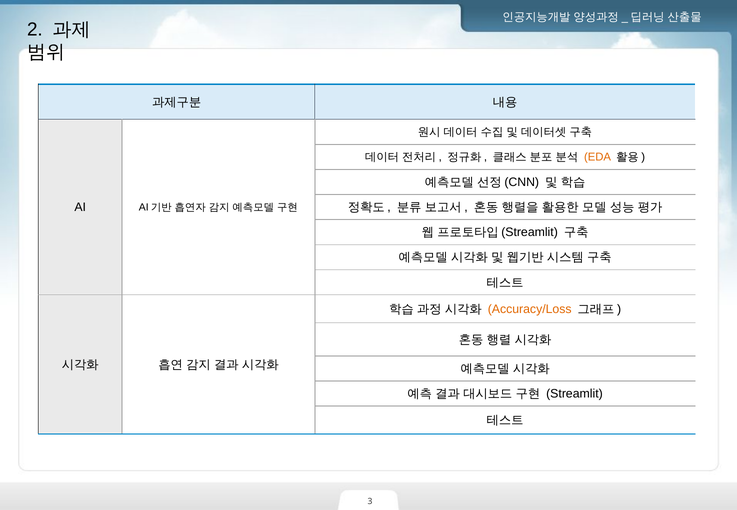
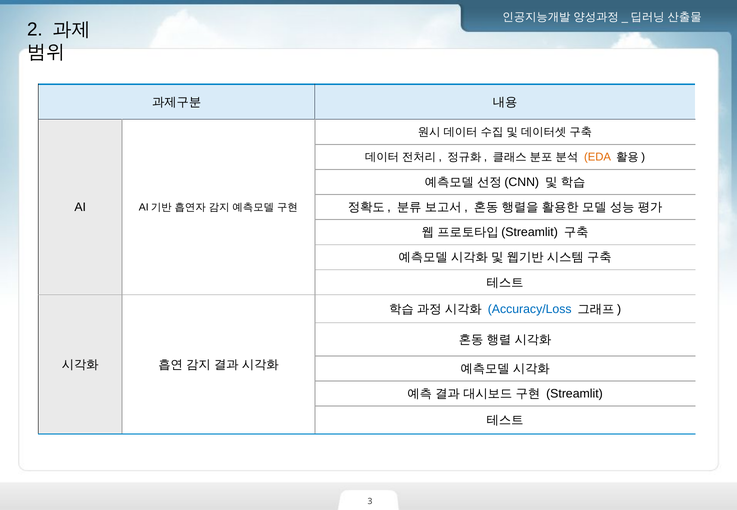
Accuracy/Loss colour: orange -> blue
